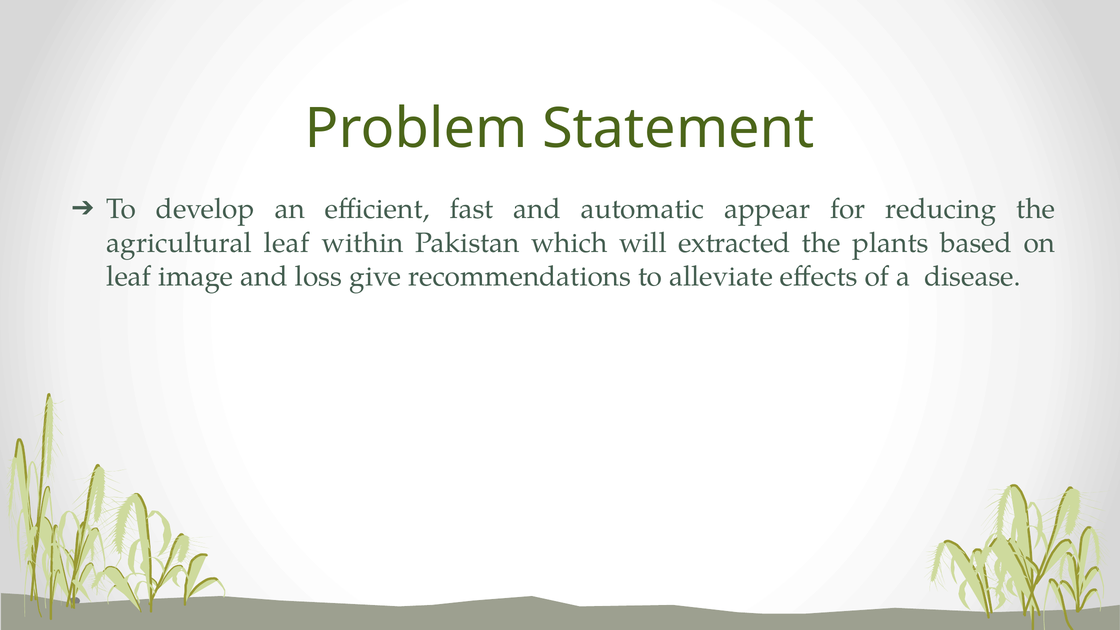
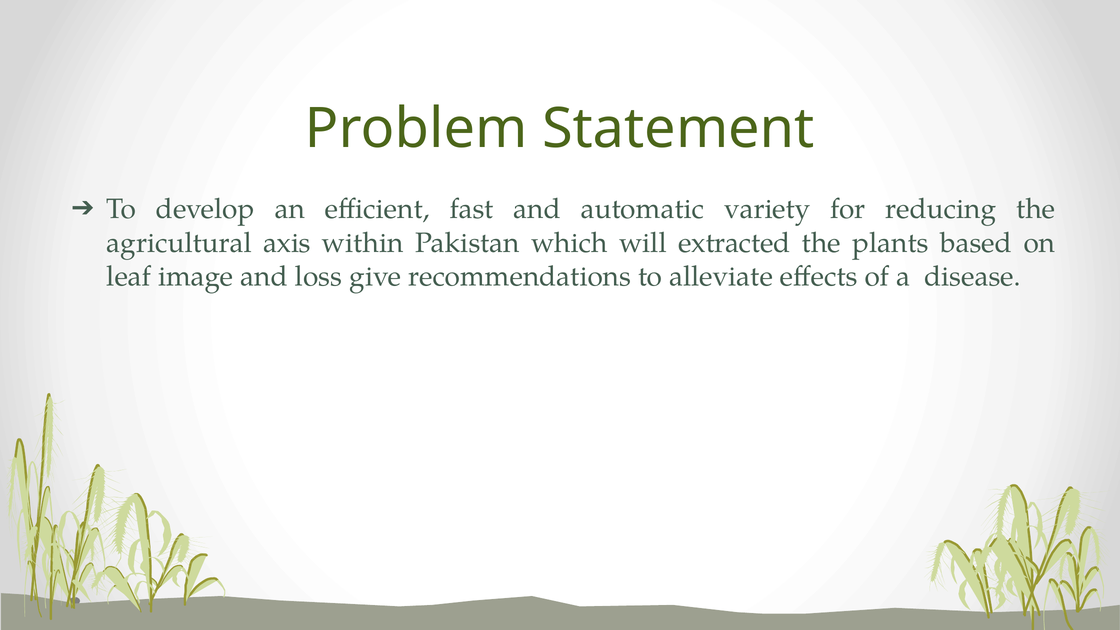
appear: appear -> variety
agricultural leaf: leaf -> axis
